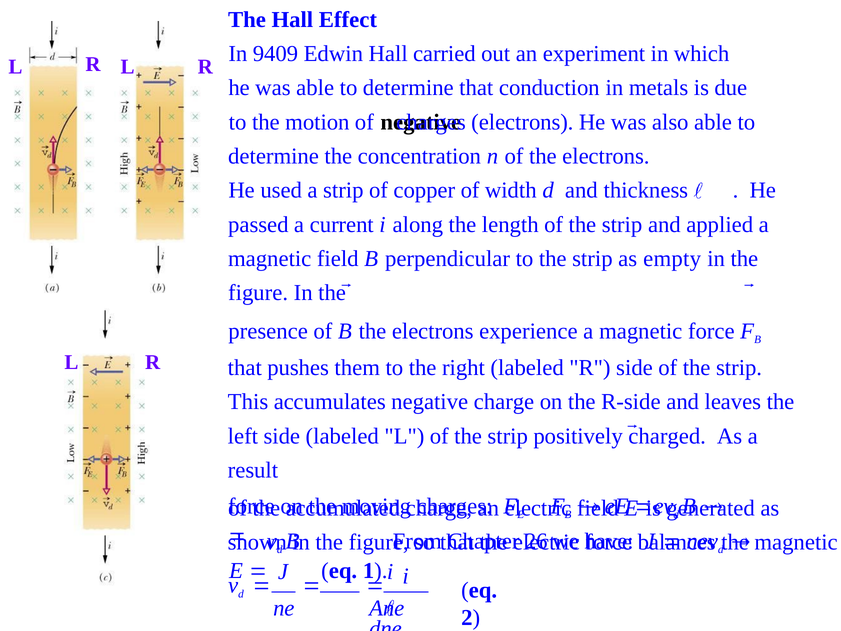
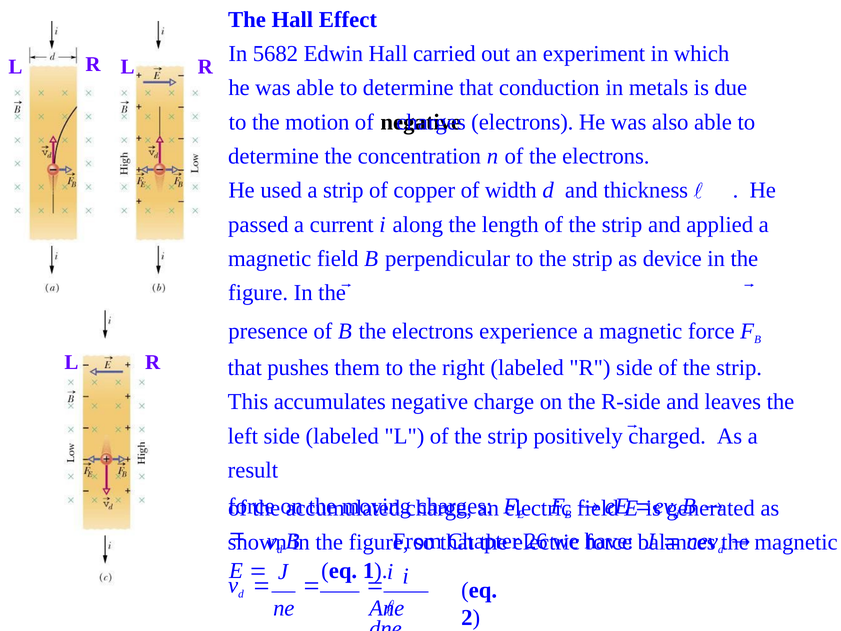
9409: 9409 -> 5682
empty: empty -> device
